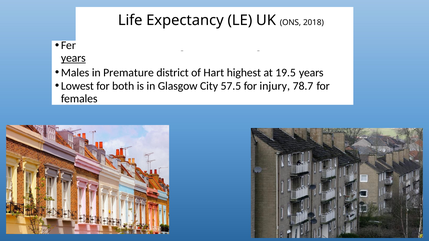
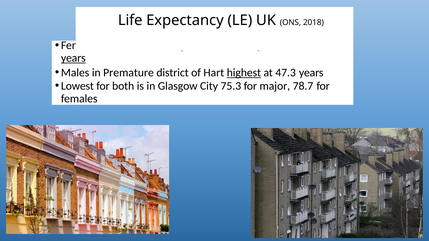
highest at (244, 73) underline: none -> present
19.5: 19.5 -> 47.3
57.5: 57.5 -> 75.3
injury: injury -> major
